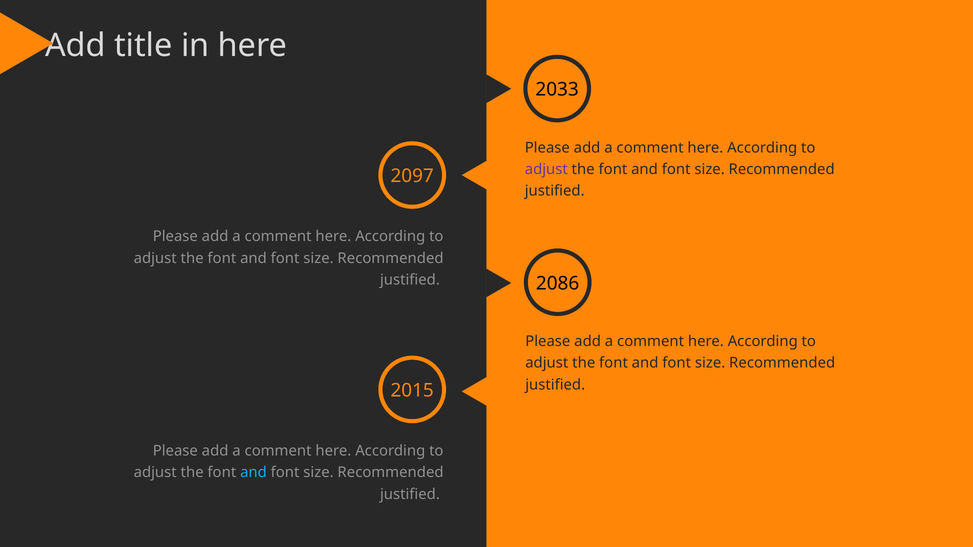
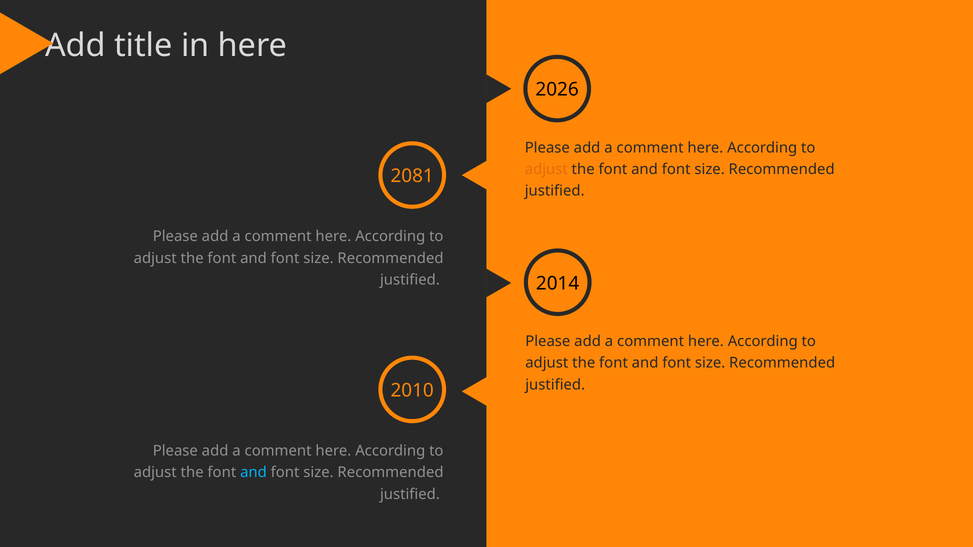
2033: 2033 -> 2026
adjust at (546, 169) colour: purple -> orange
2097: 2097 -> 2081
2086: 2086 -> 2014
2015: 2015 -> 2010
